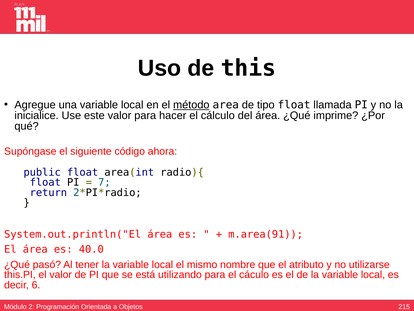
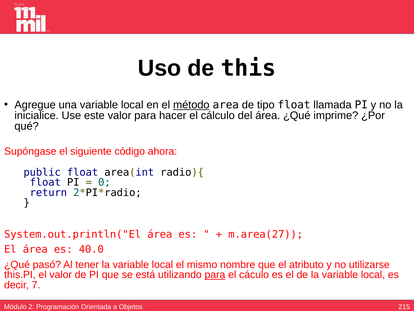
7: 7 -> 0
m.area(91: m.area(91 -> m.area(27
para at (215, 274) underline: none -> present
6: 6 -> 7
